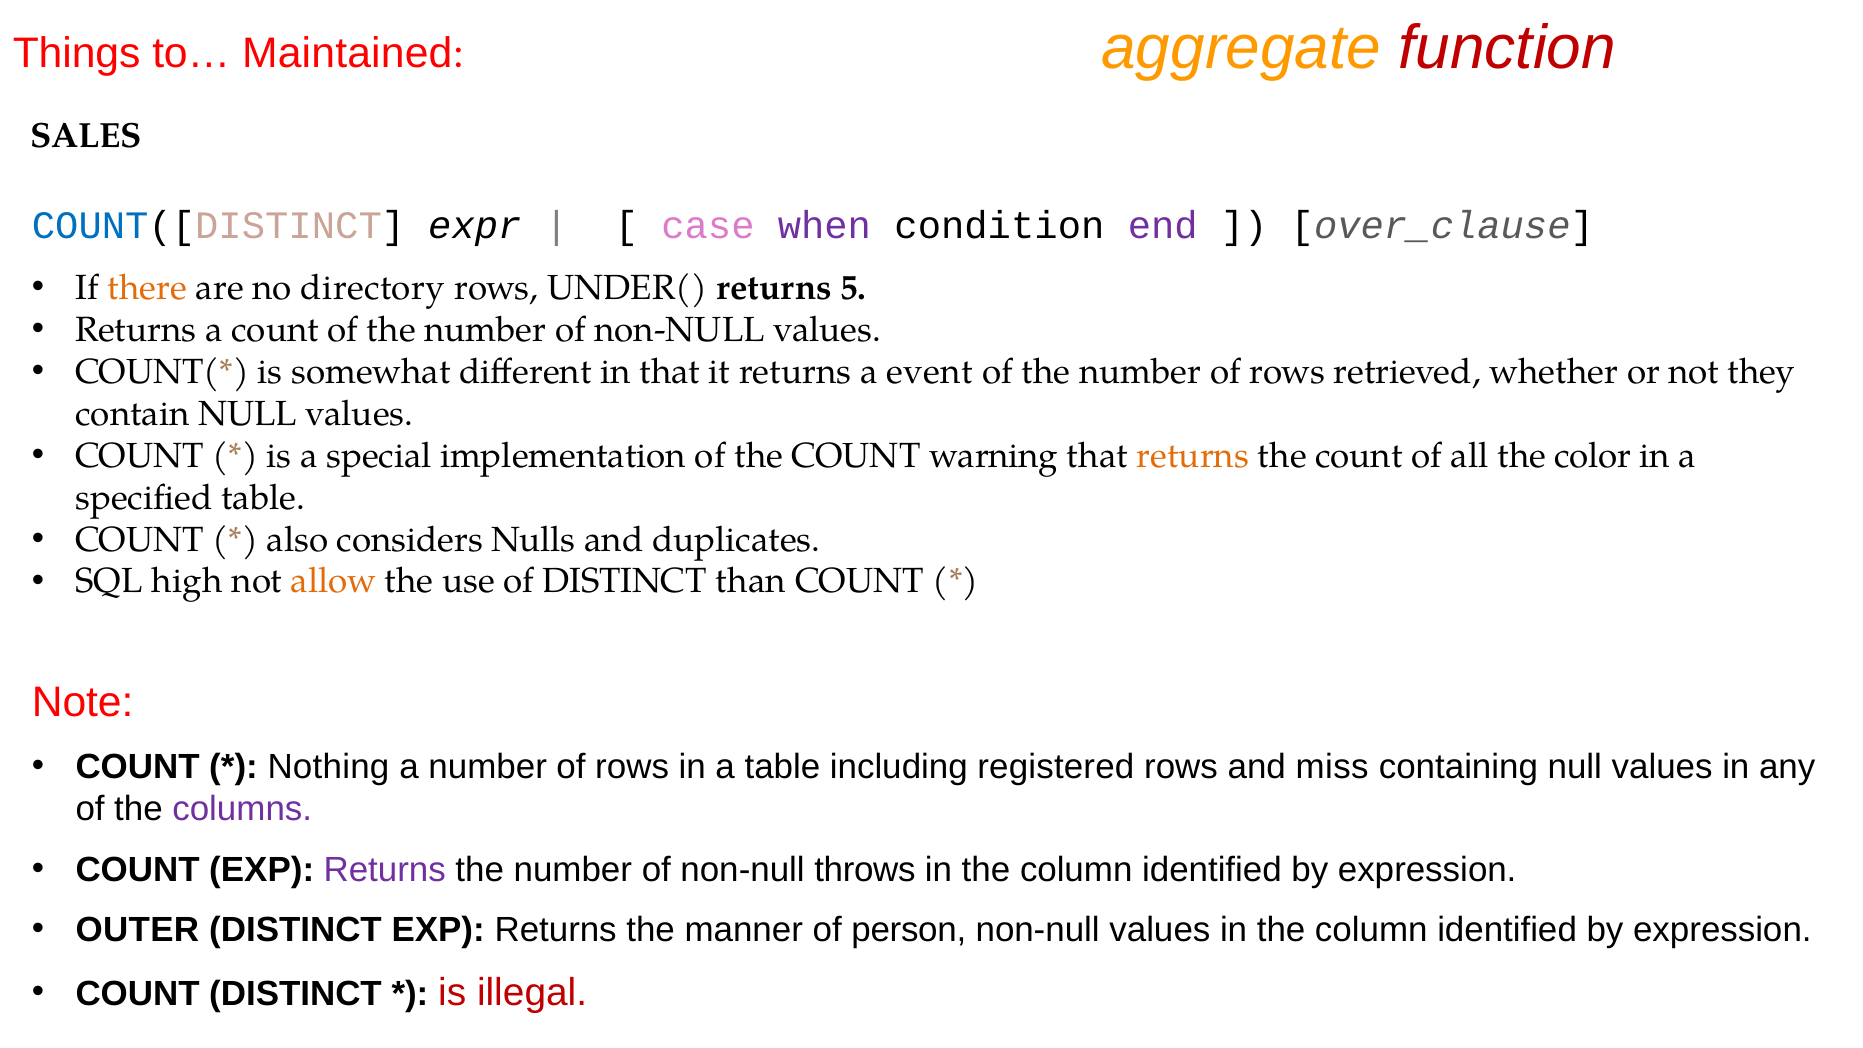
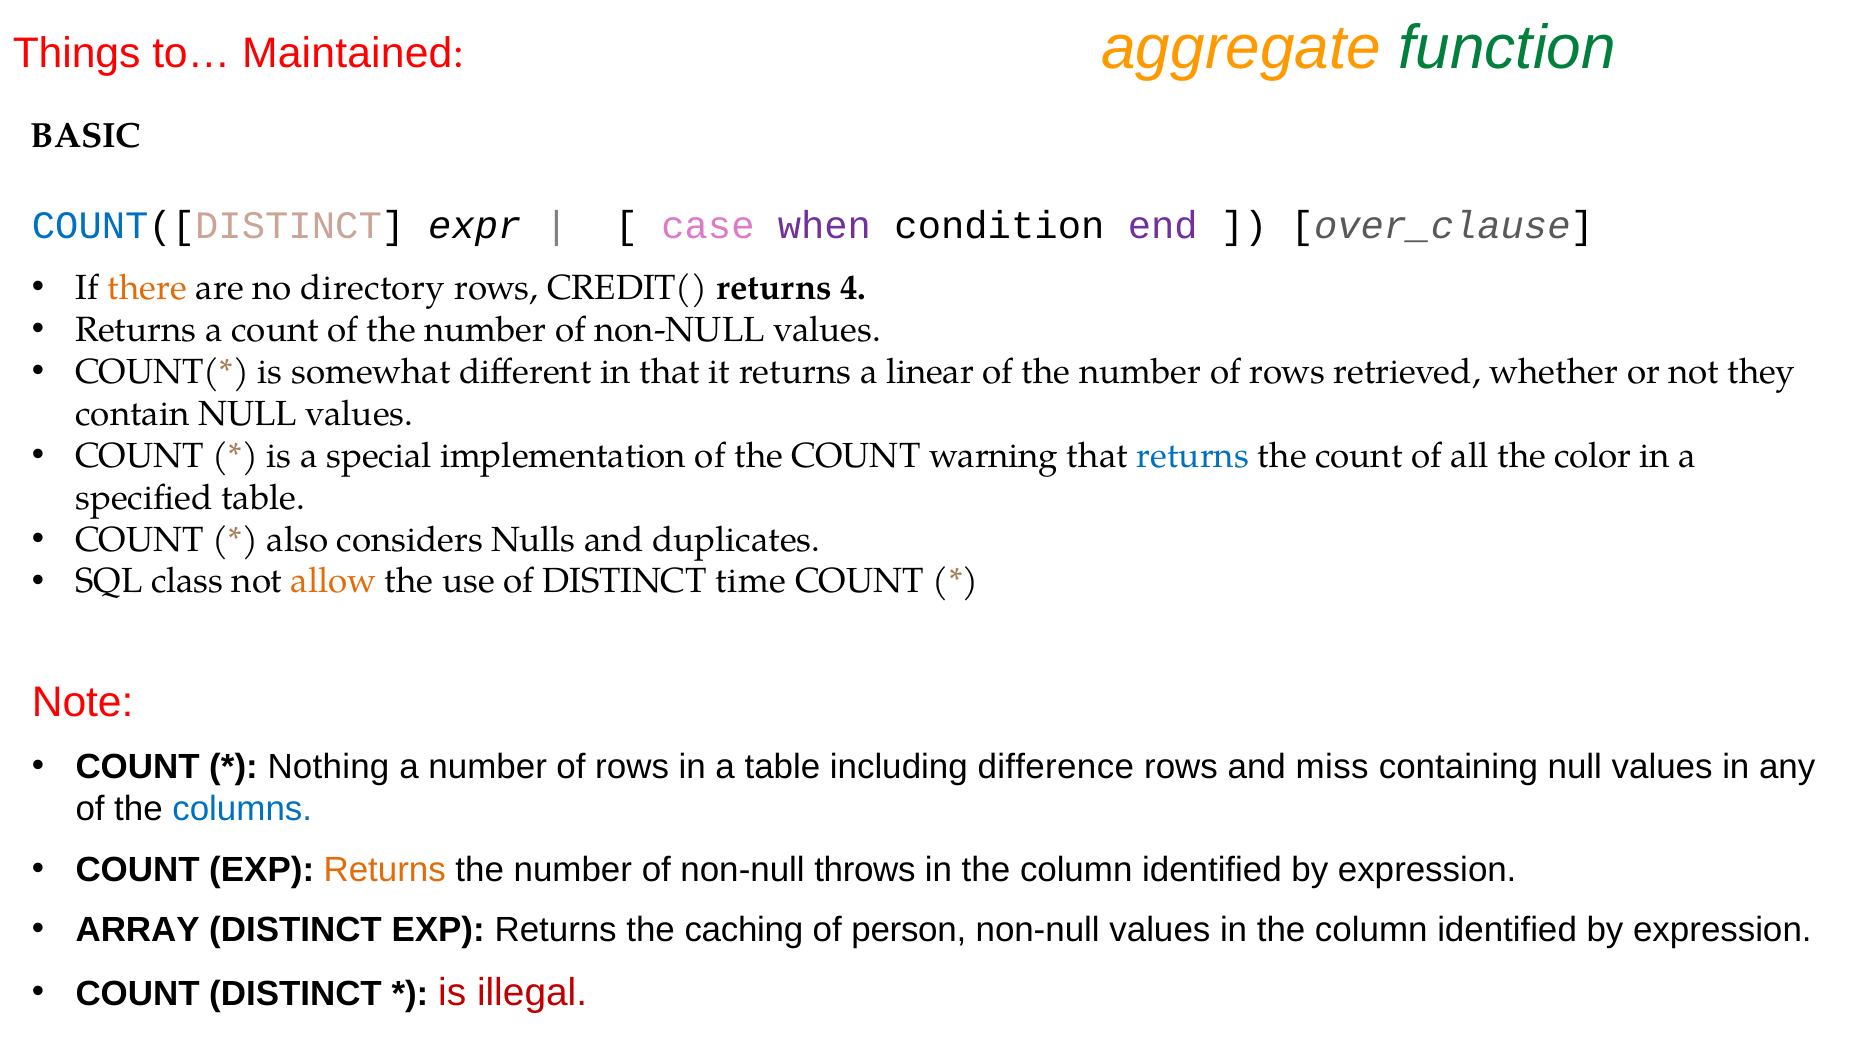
function colour: red -> green
SALES: SALES -> BASIC
UNDER(: UNDER( -> CREDIT(
5: 5 -> 4
event: event -> linear
returns at (1193, 456) colour: orange -> blue
high: high -> class
than: than -> time
registered: registered -> difference
columns colour: purple -> blue
Returns at (385, 869) colour: purple -> orange
OUTER: OUTER -> ARRAY
manner: manner -> caching
